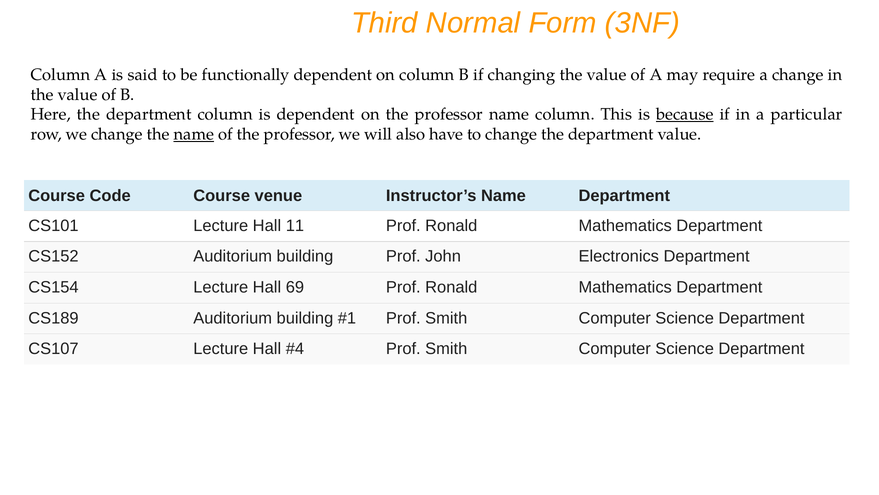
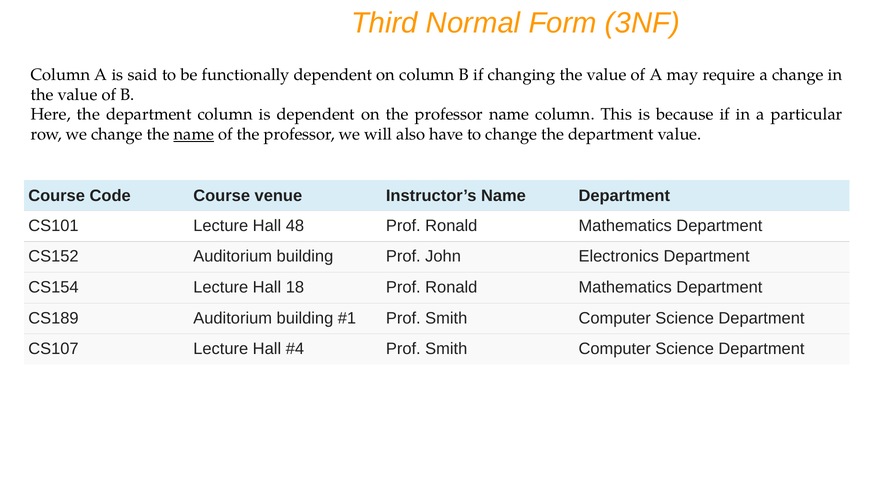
because underline: present -> none
11: 11 -> 48
69: 69 -> 18
